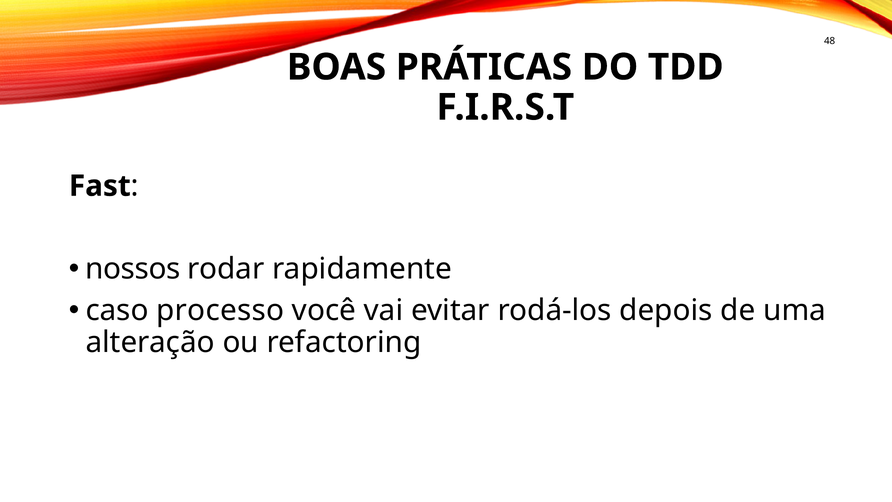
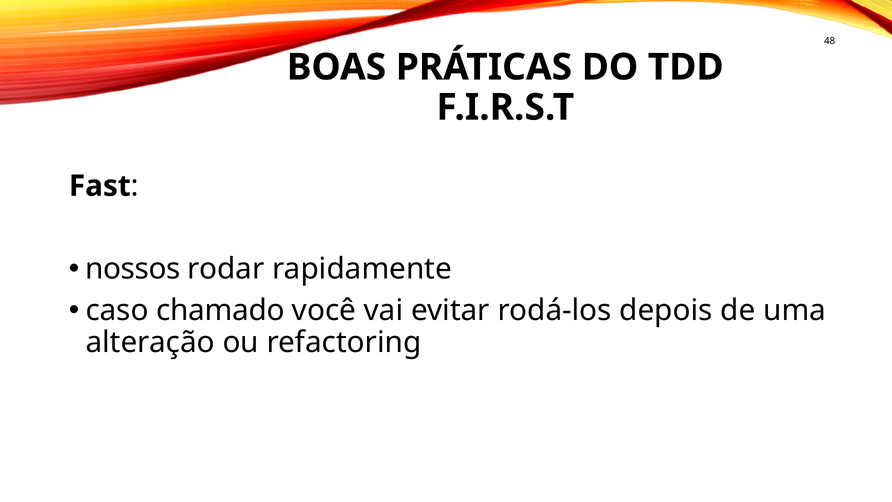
processo: processo -> chamado
